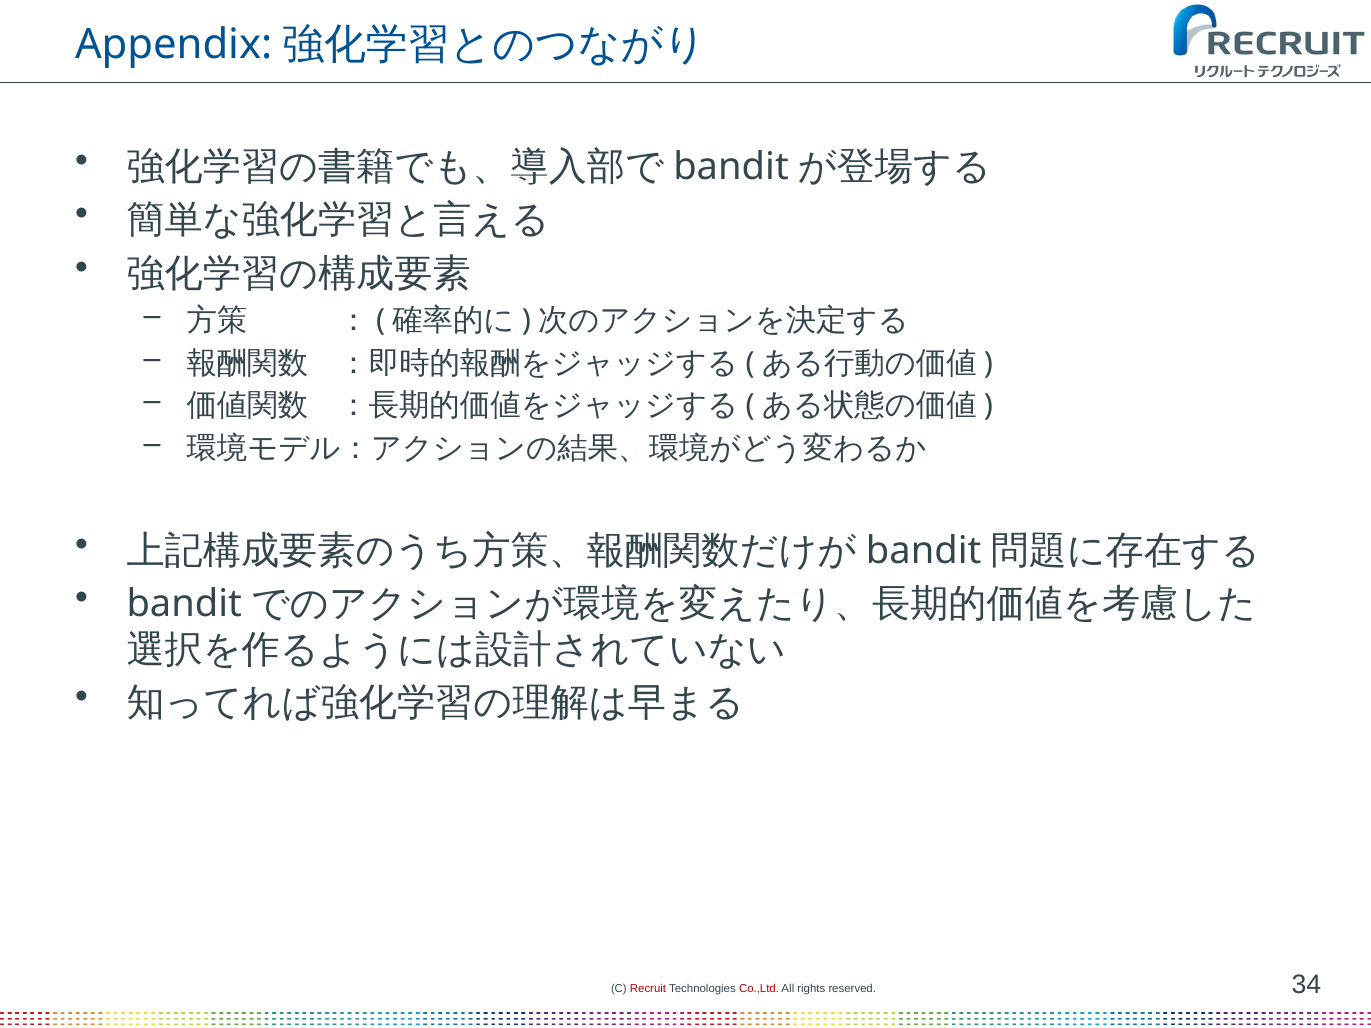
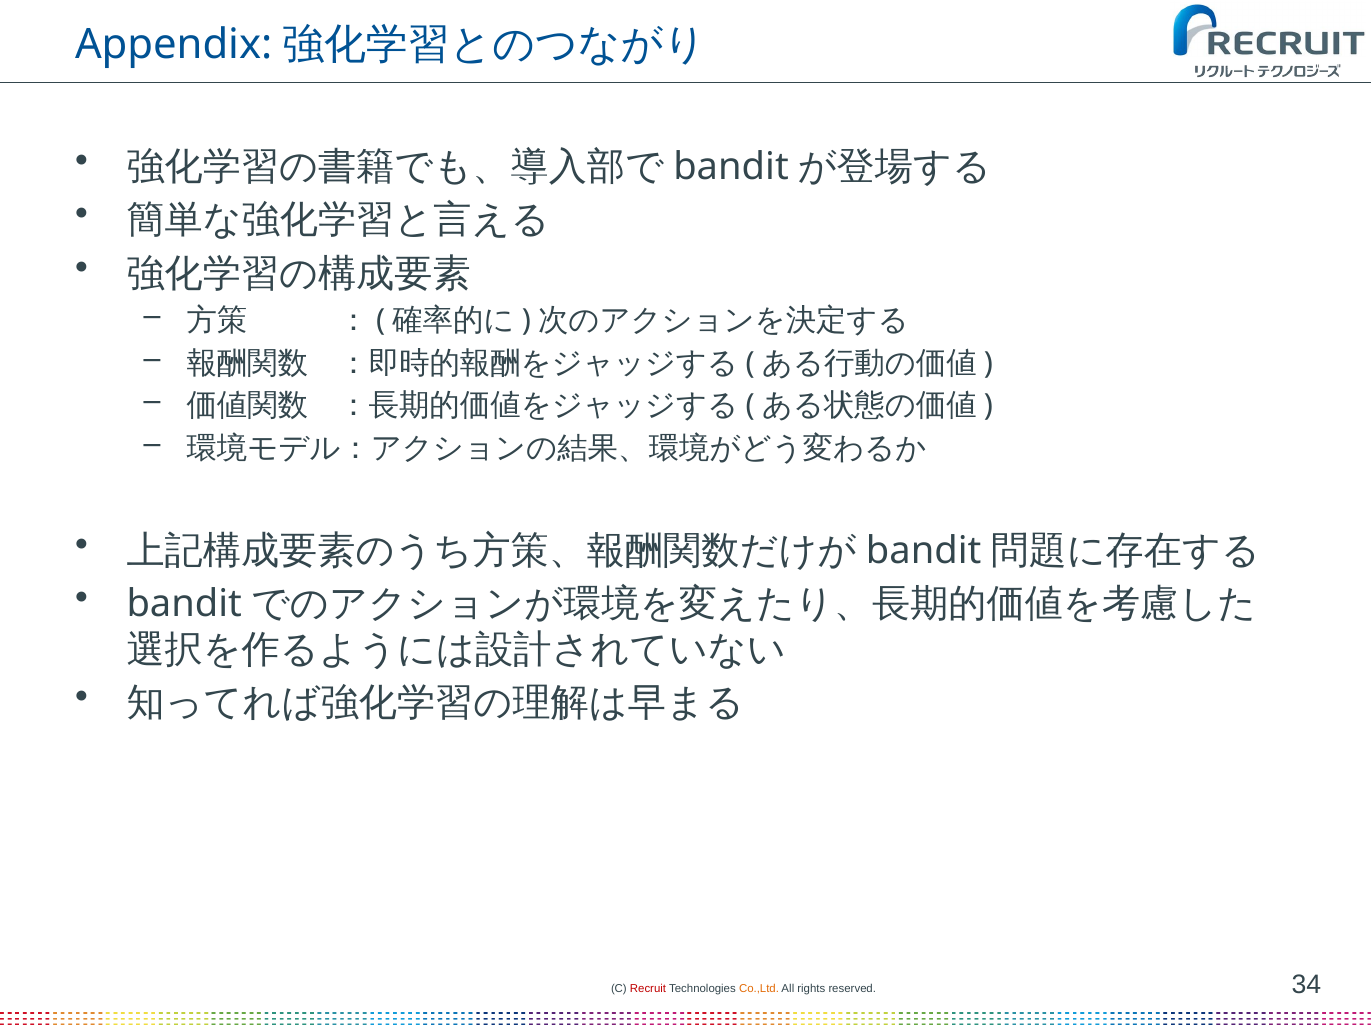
Co.,Ltd colour: red -> orange
